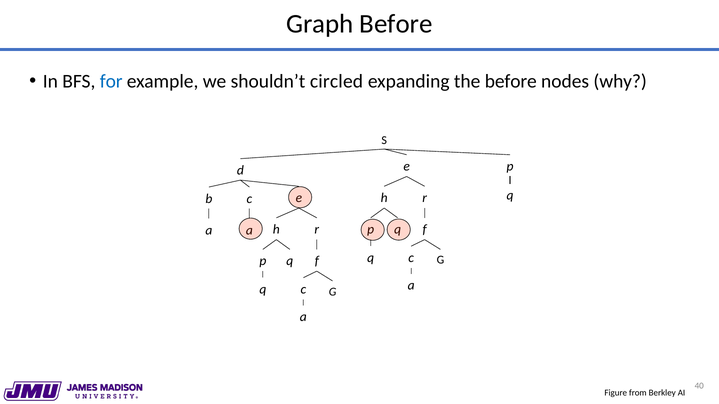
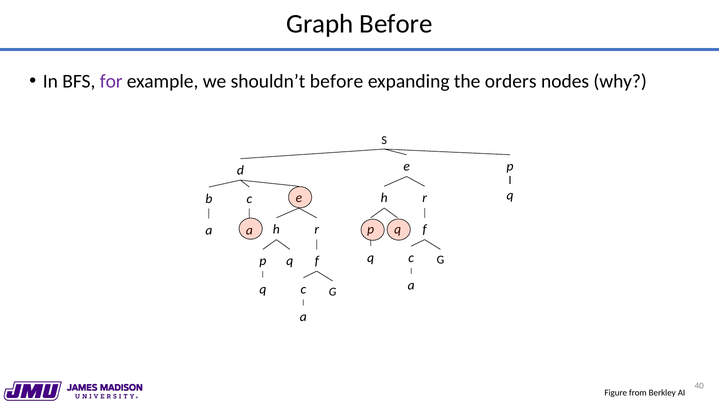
for colour: blue -> purple
shouldn’t circled: circled -> before
the before: before -> orders
